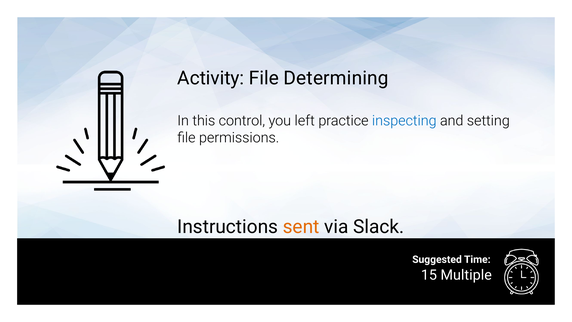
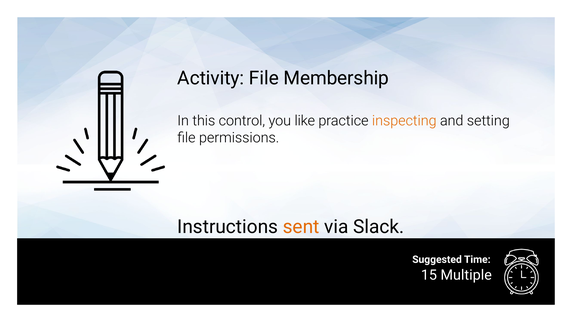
Determining: Determining -> Membership
left: left -> like
inspecting colour: blue -> orange
